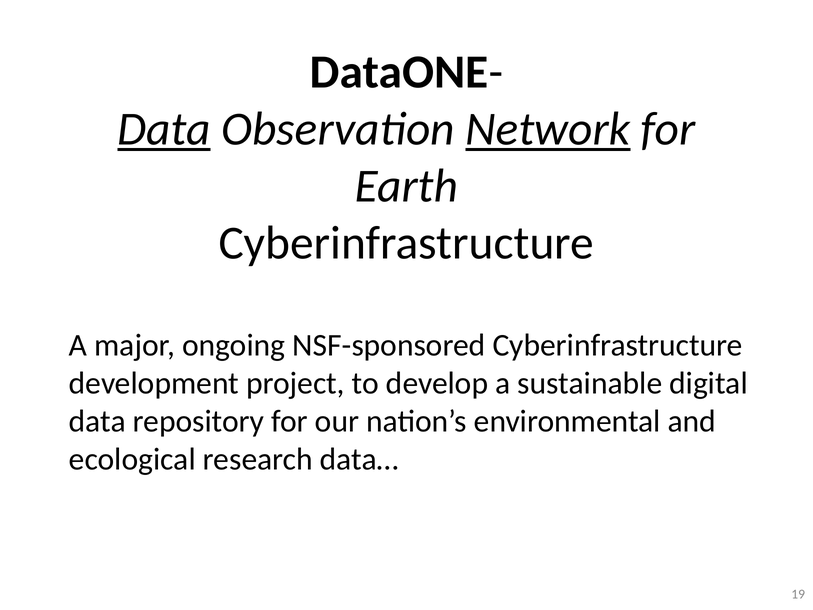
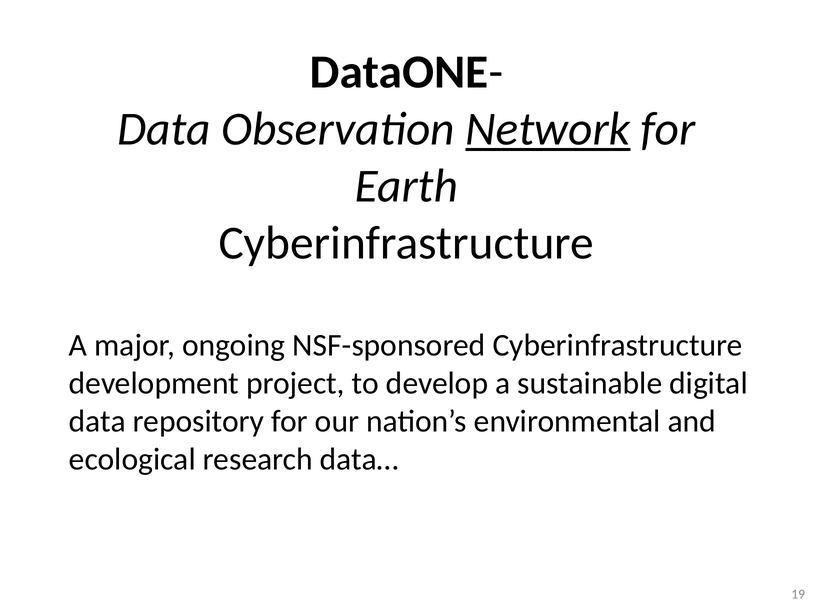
Data at (164, 129) underline: present -> none
